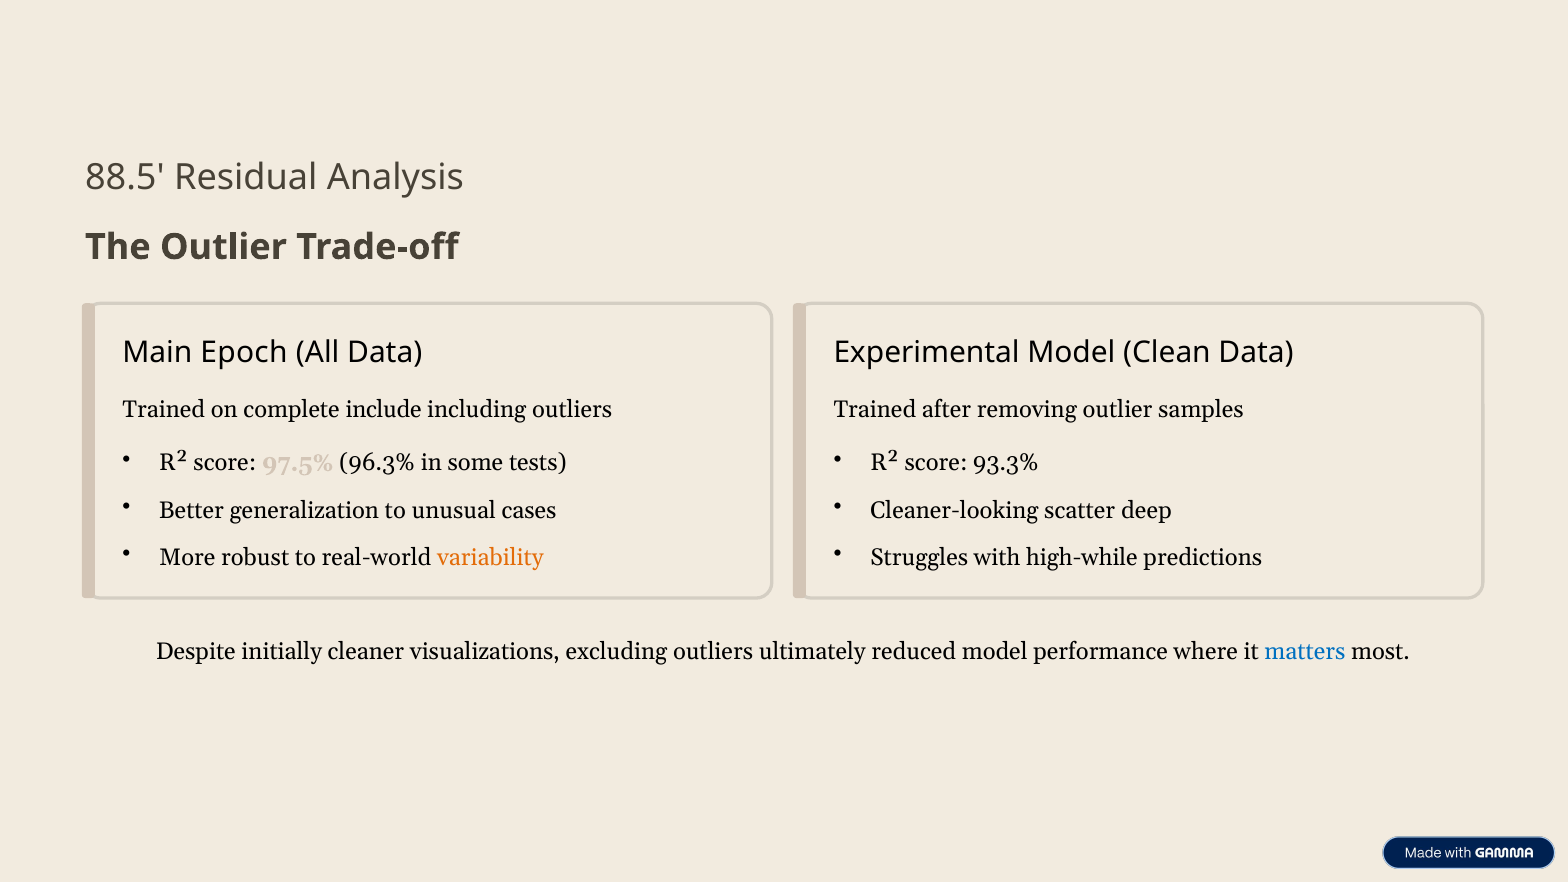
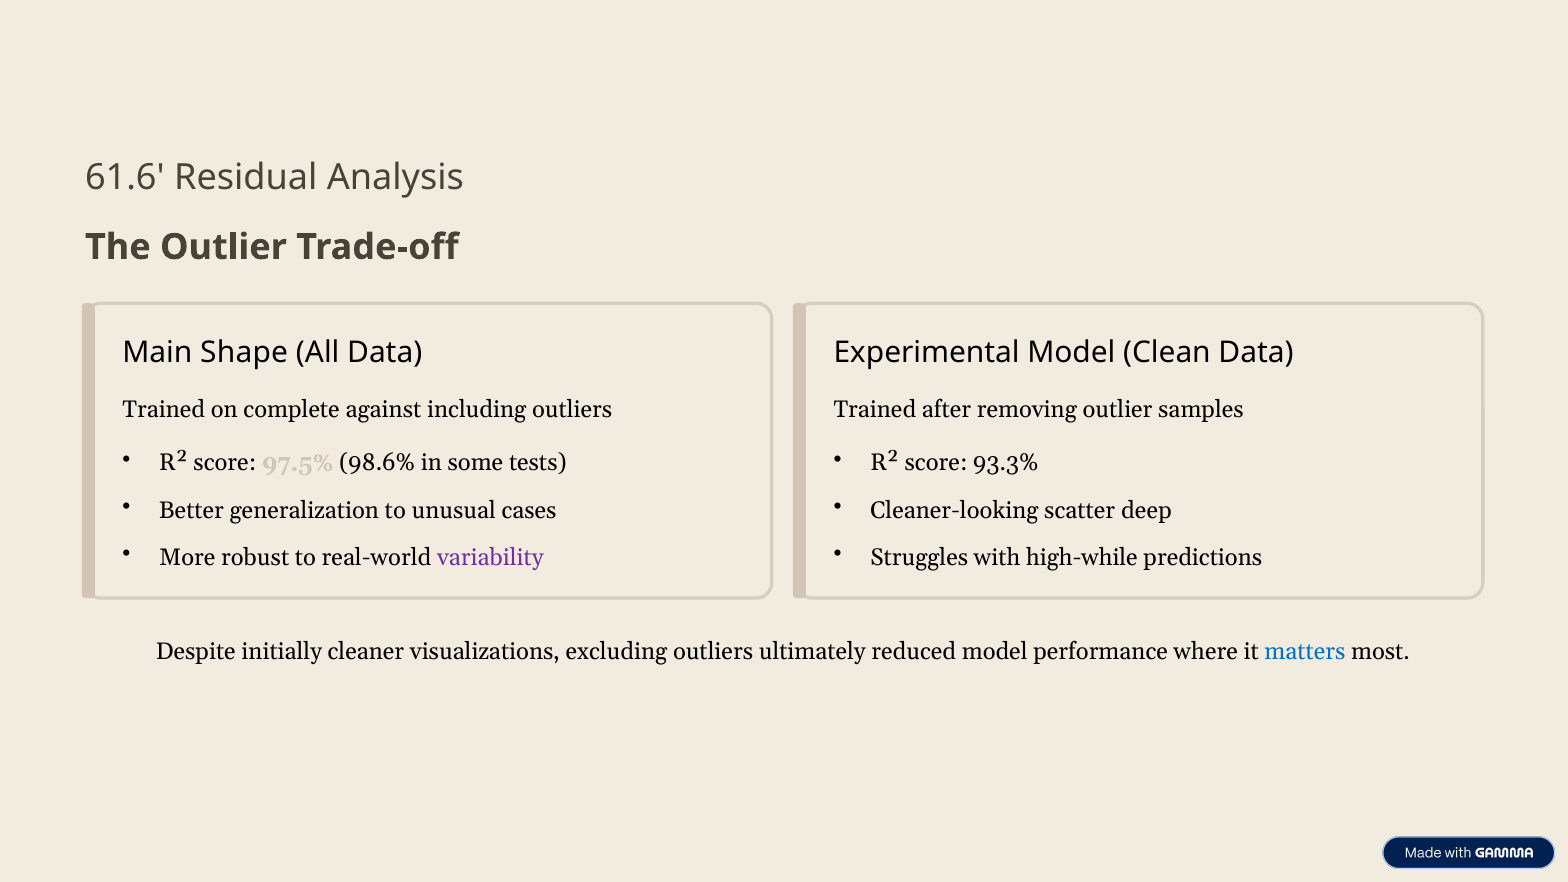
88.5: 88.5 -> 61.6
Epoch: Epoch -> Shape
include: include -> against
96.3%: 96.3% -> 98.6%
variability colour: orange -> purple
